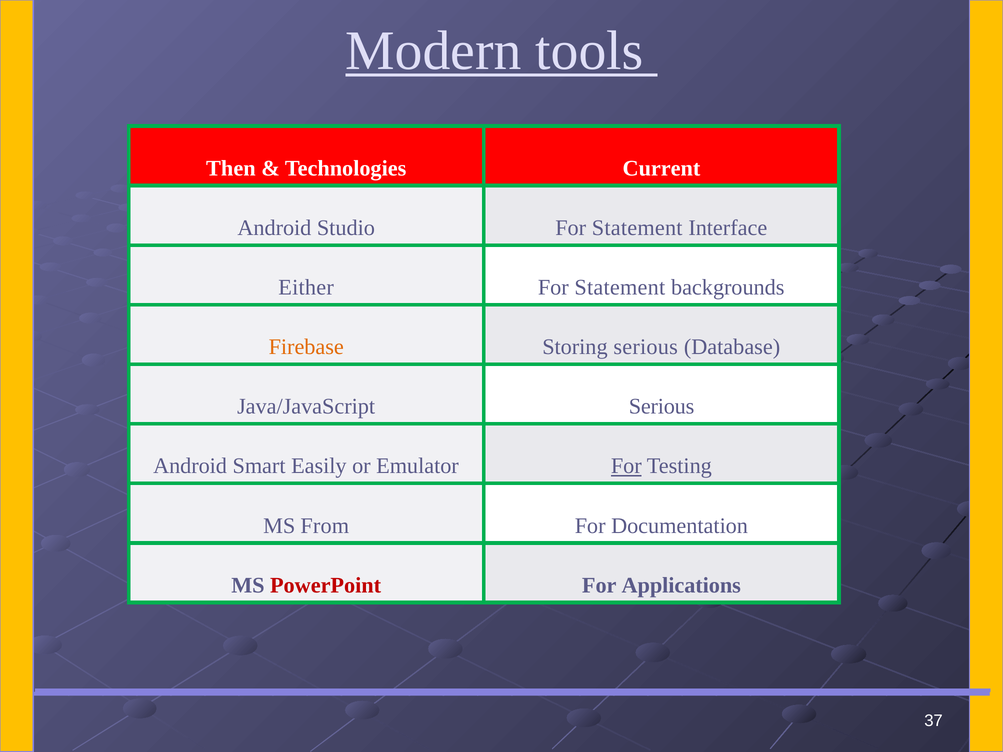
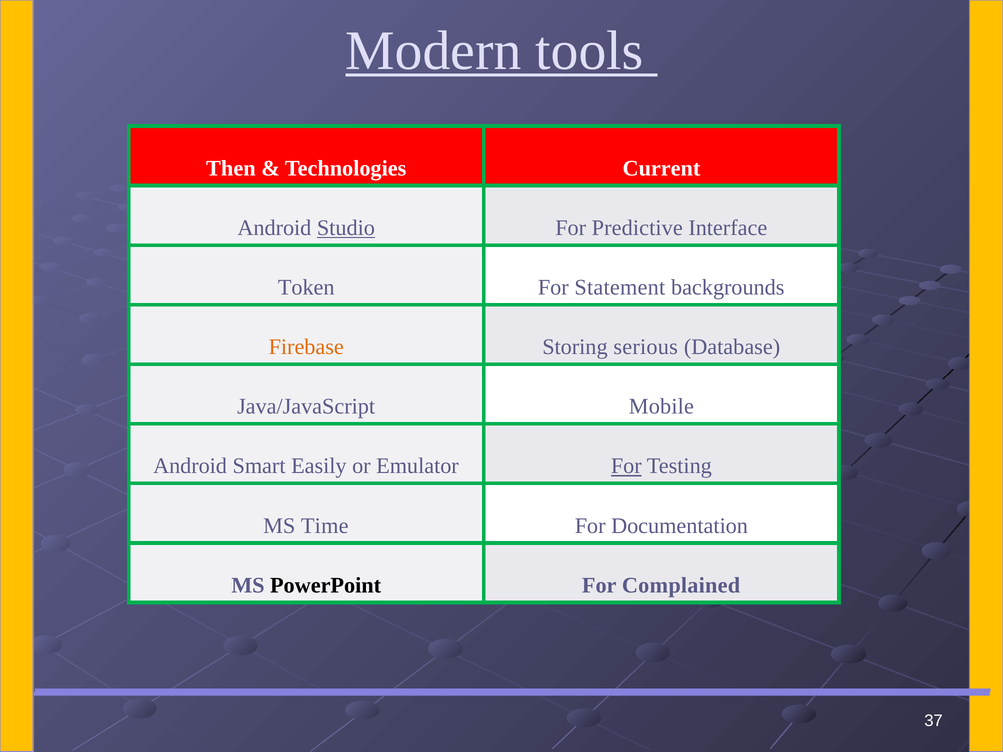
Studio underline: none -> present
Statement at (637, 228): Statement -> Predictive
Either: Either -> Token
Java/JavaScript Serious: Serious -> Mobile
From: From -> Time
PowerPoint colour: red -> black
Applications: Applications -> Complained
